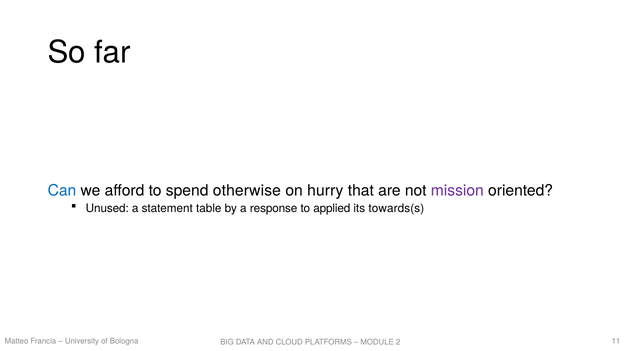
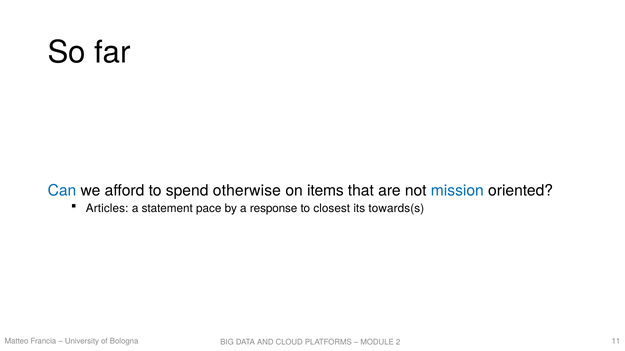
hurry: hurry -> items
mission colour: purple -> blue
Unused: Unused -> Articles
table: table -> pace
applied: applied -> closest
